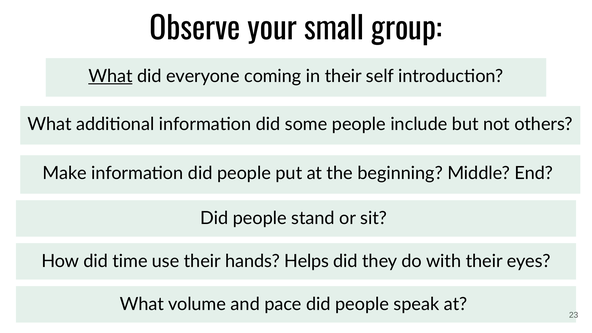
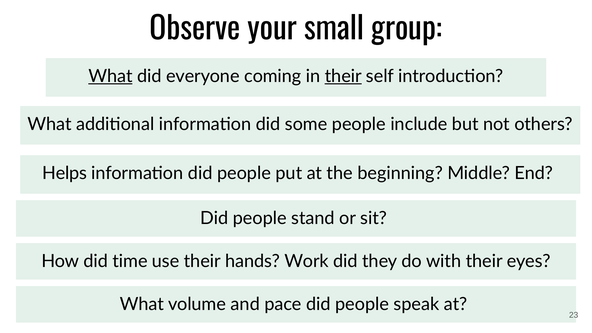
their at (343, 76) underline: none -> present
Make: Make -> Helps
Helps: Helps -> Work
